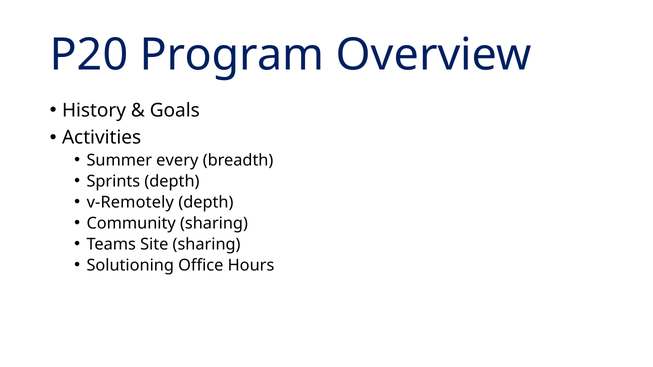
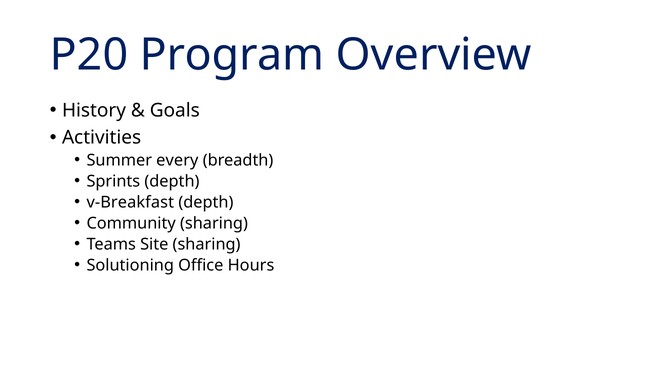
v-Remotely: v-Remotely -> v-Breakfast
